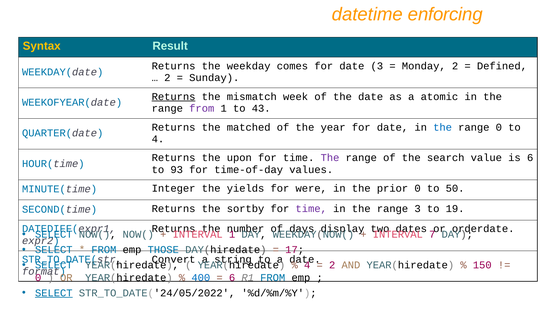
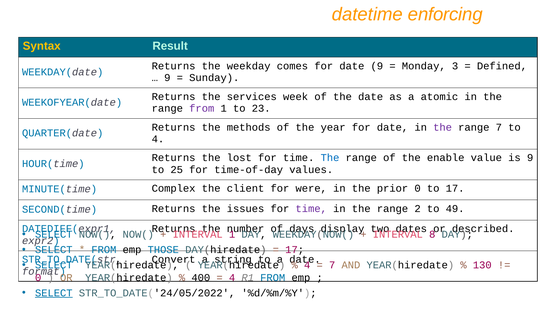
date 3: 3 -> 9
Monday 2: 2 -> 3
2 at (167, 78): 2 -> 9
Returns at (174, 97) underline: present -> none
mismatch: mismatch -> services
43: 43 -> 23
matched: matched -> methods
the at (443, 127) colour: blue -> purple
range 0: 0 -> 7
upon: upon -> lost
The at (330, 158) colour: purple -> blue
search: search -> enable
is 6: 6 -> 9
93: 93 -> 25
Integer: Integer -> Complex
yields: yields -> client
to 50: 50 -> 17
sortby: sortby -> issues
range 3: 3 -> 2
19: 19 -> 49
orderdate: orderdate -> described
7: 7 -> 8
2 at (332, 265): 2 -> 7
150: 150 -> 130
400 colour: blue -> black
6 at (232, 277): 6 -> 4
